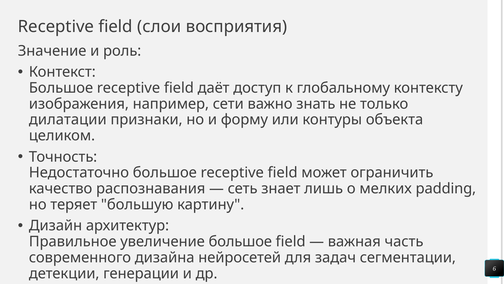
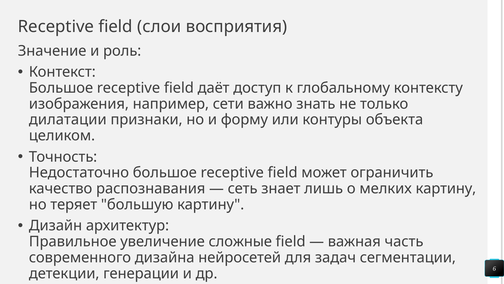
мелких padding: padding -> картину
увеличение большое: большое -> сложные
